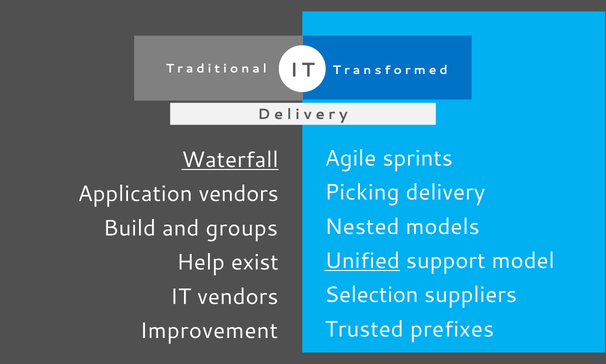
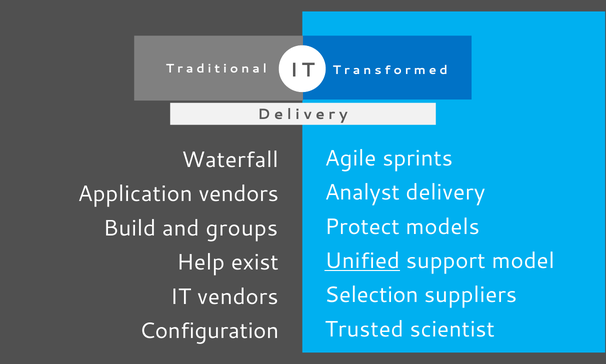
Waterfall underline: present -> none
Picking: Picking -> Analyst
Nested: Nested -> Protect
prefixes: prefixes -> scientist
Improvement: Improvement -> Configuration
